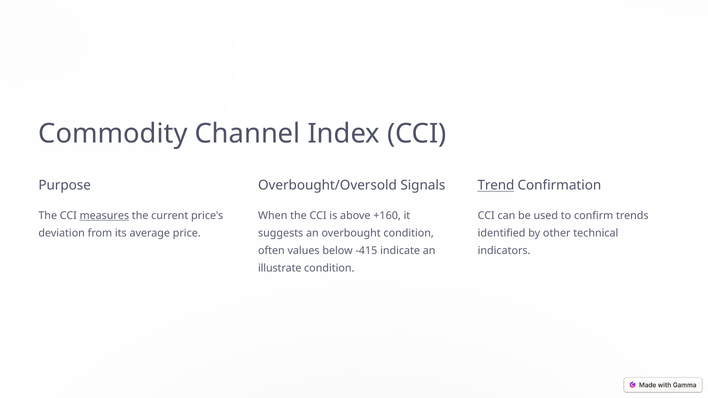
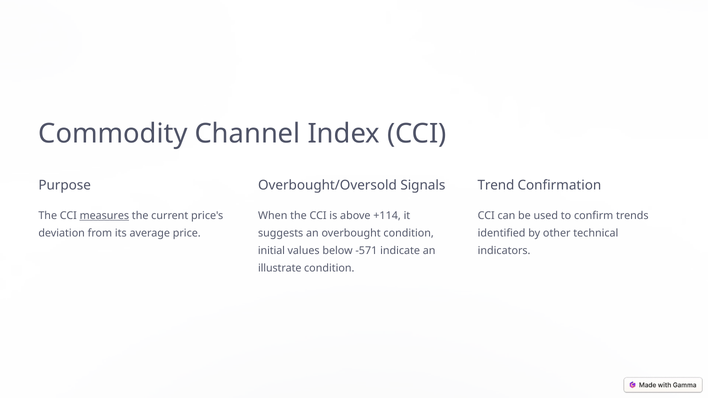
Trend underline: present -> none
+160: +160 -> +114
often: often -> initial
-415: -415 -> -571
